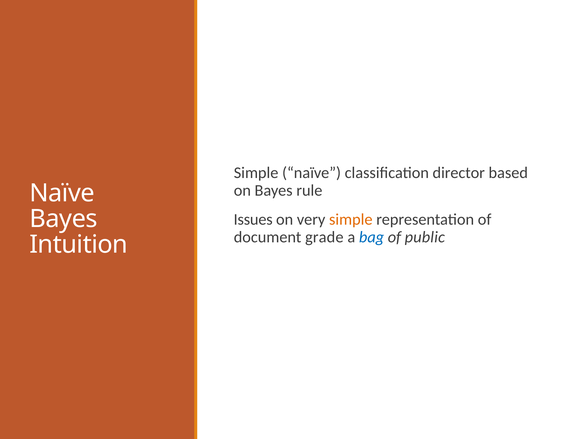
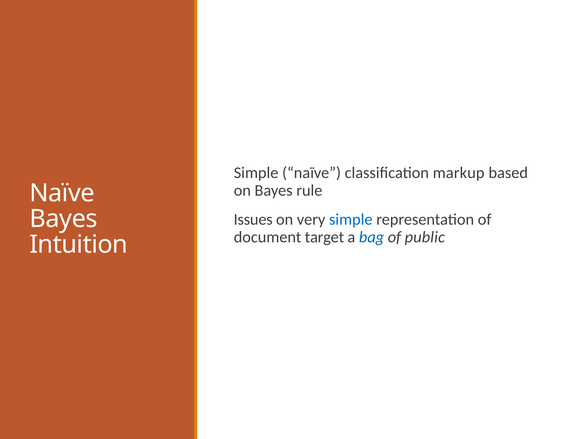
director: director -> markup
simple at (351, 220) colour: orange -> blue
grade: grade -> target
